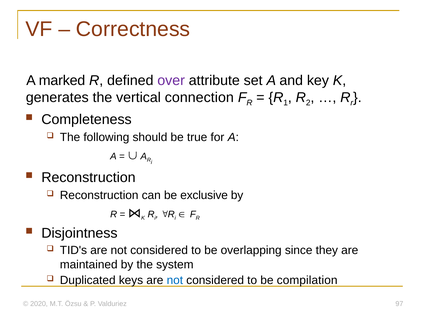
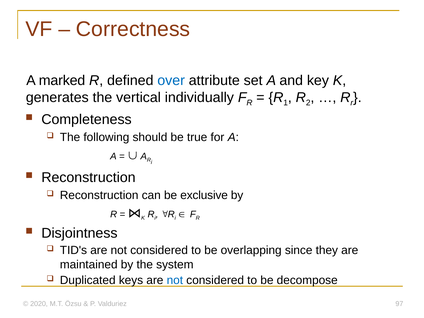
over colour: purple -> blue
connection: connection -> individually
compilation: compilation -> decompose
